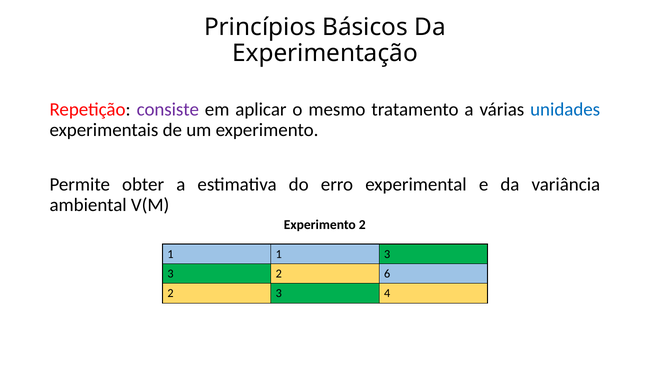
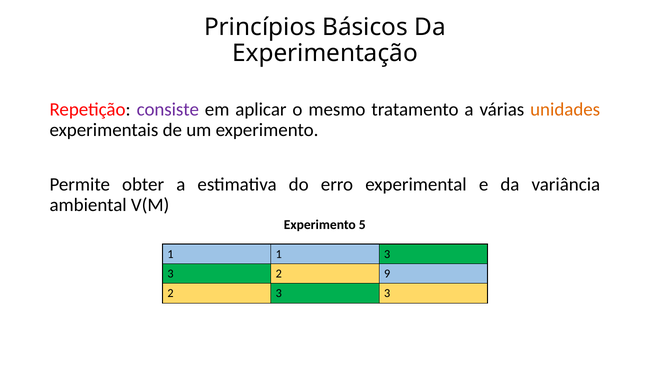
unidades colour: blue -> orange
Experimento 2: 2 -> 5
6: 6 -> 9
2 3 4: 4 -> 3
